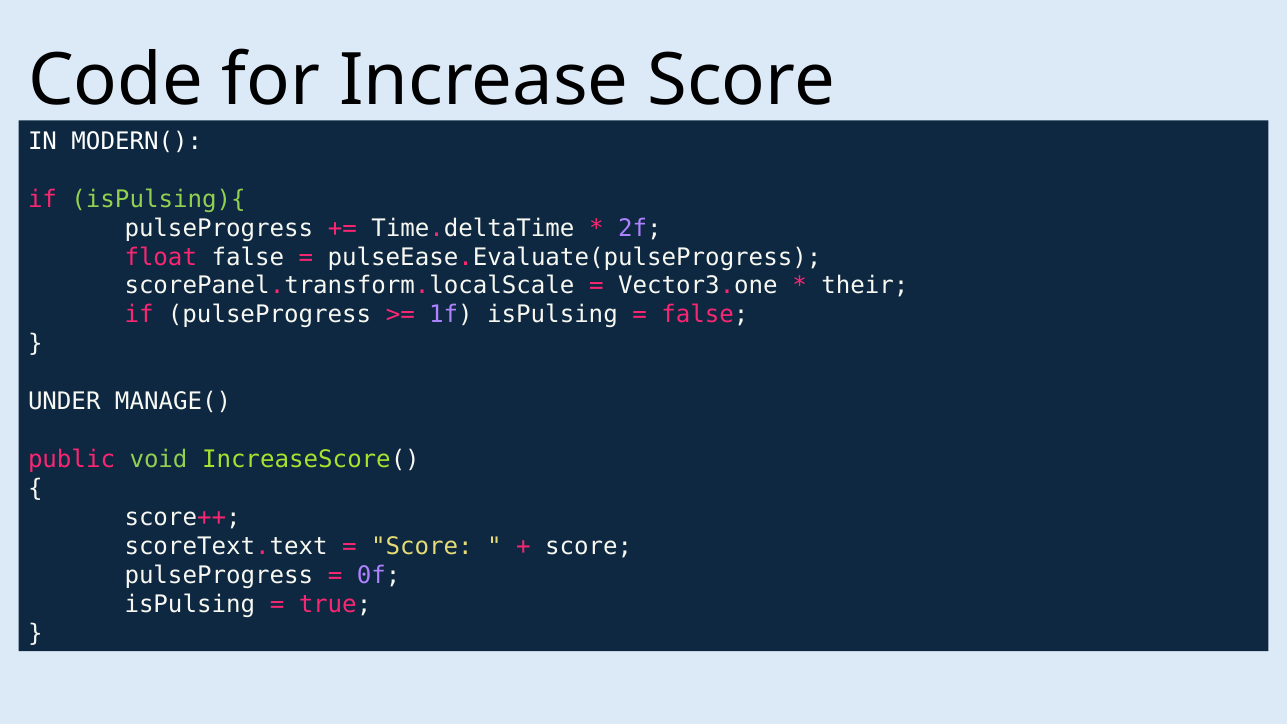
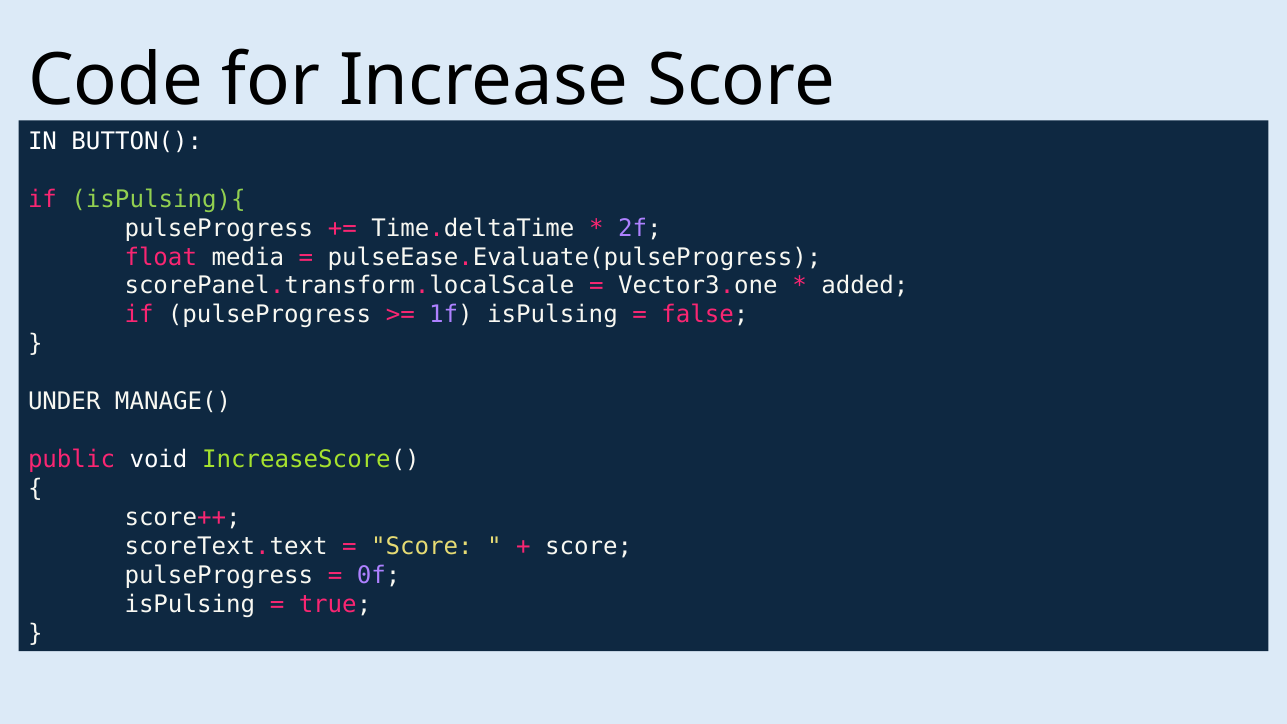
MODERN(: MODERN( -> BUTTON(
float false: false -> media
their: their -> added
void colour: light green -> white
